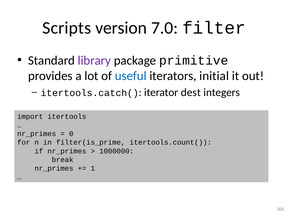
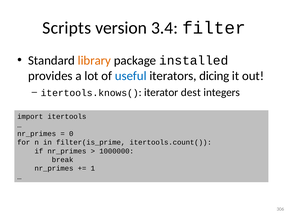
7.0: 7.0 -> 3.4
library colour: purple -> orange
primitive: primitive -> installed
initial: initial -> dicing
itertools.catch(: itertools.catch( -> itertools.knows(
